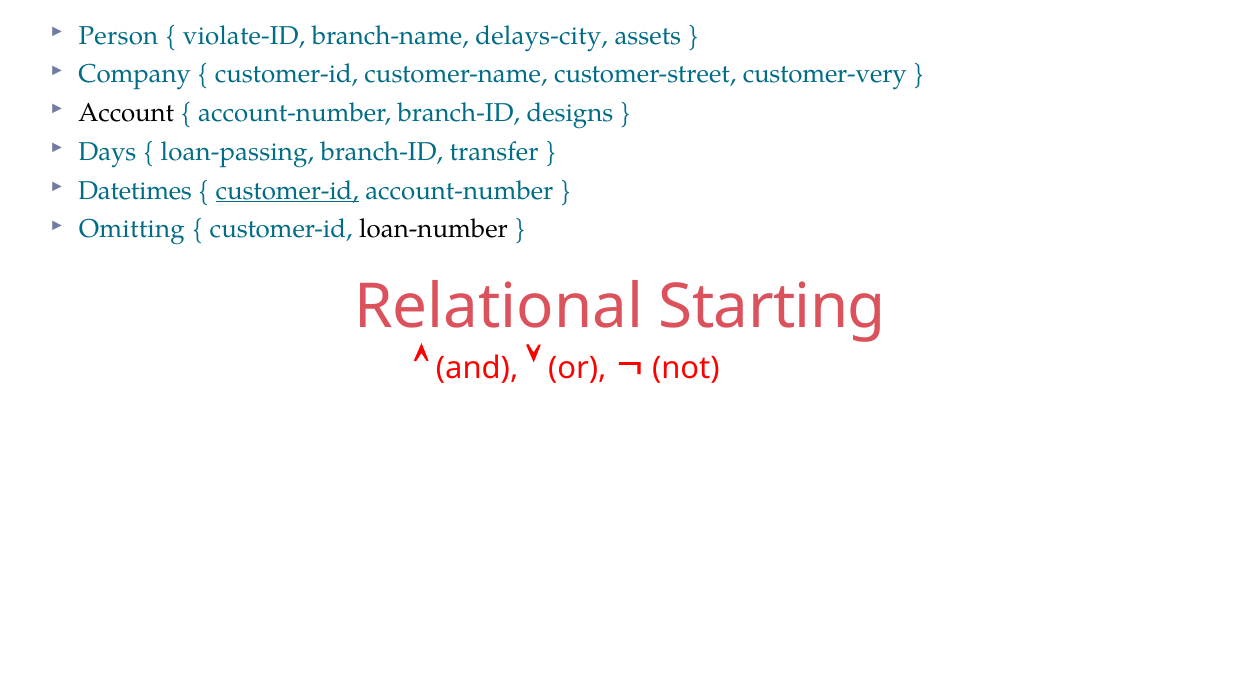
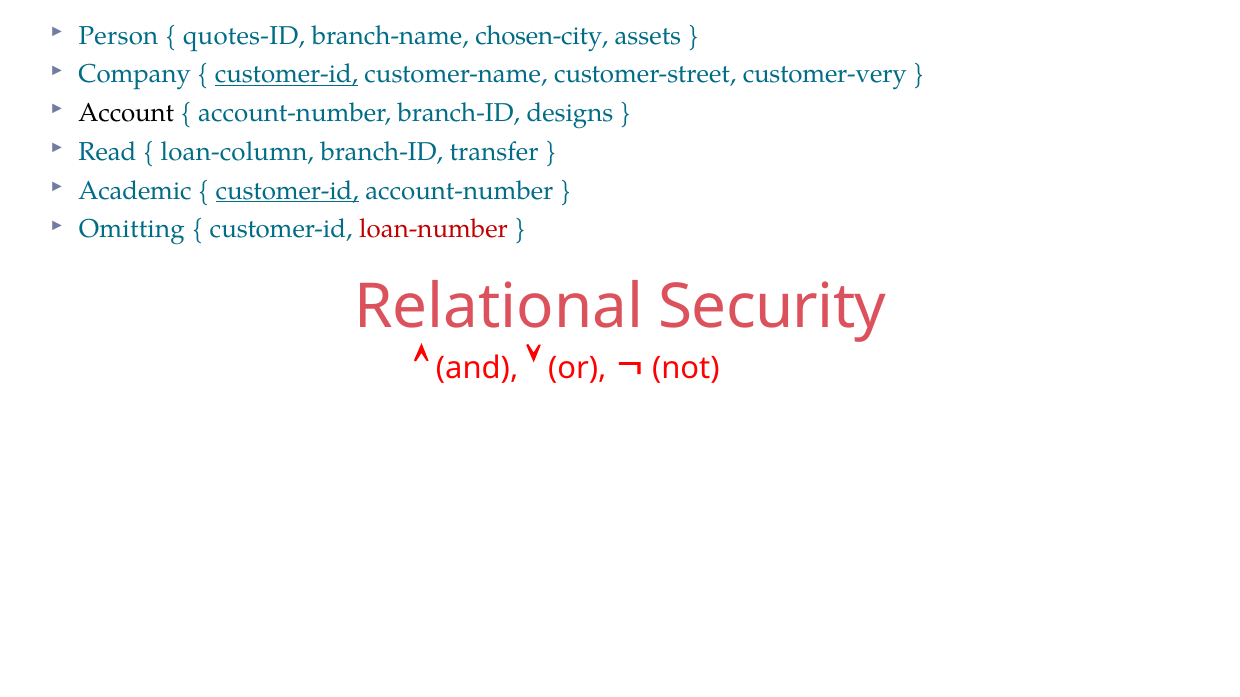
violate-ID: violate-ID -> quotes-ID
delays-city: delays-city -> chosen-city
customer-id at (287, 74) underline: none -> present
Days: Days -> Read
loan-passing: loan-passing -> loan-column
Datetimes: Datetimes -> Academic
loan-number colour: black -> red
Starting: Starting -> Security
